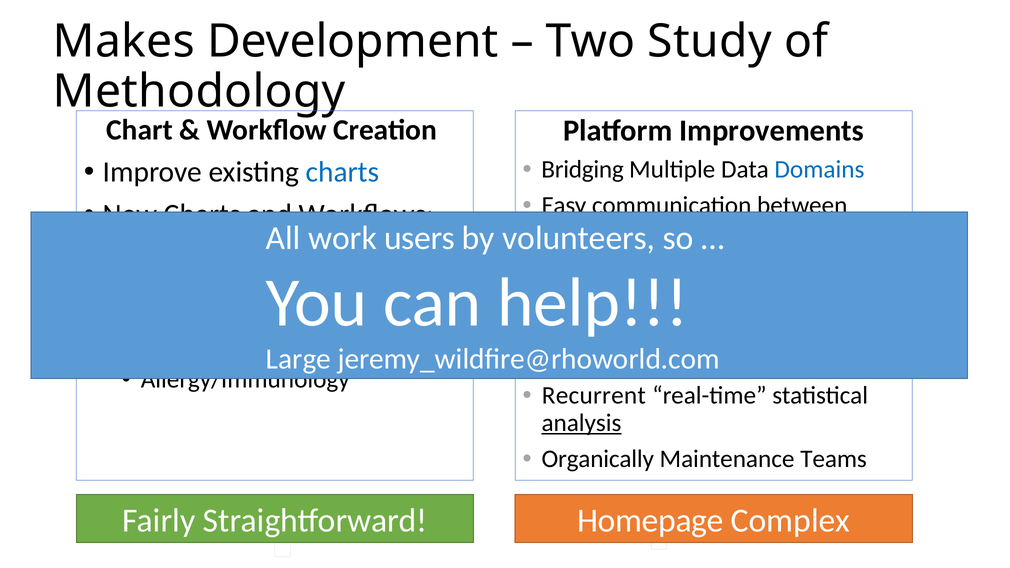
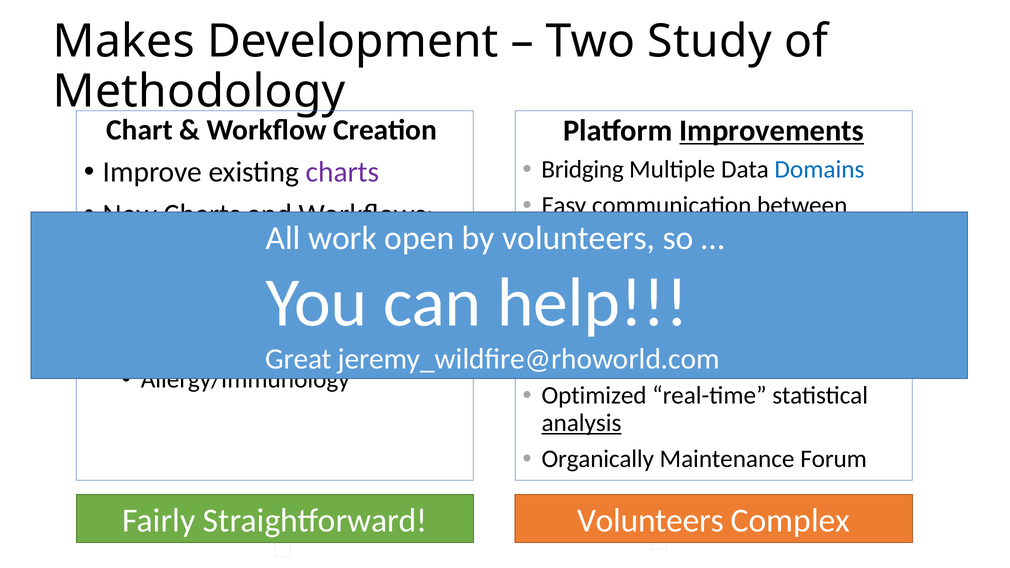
Improvements underline: none -> present
charts at (343, 172) colour: blue -> purple
users: users -> open
Large at (298, 359): Large -> Great
Recurrent at (594, 396): Recurrent -> Optimized
Teams: Teams -> Forum
Straightforward Homepage: Homepage -> Volunteers
